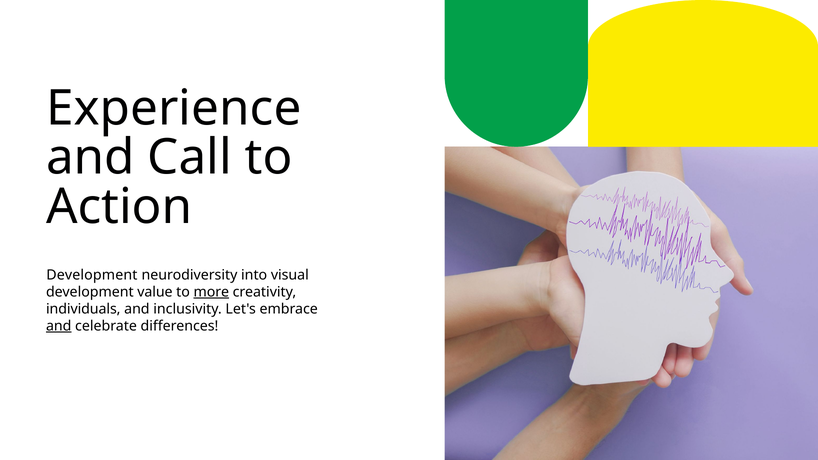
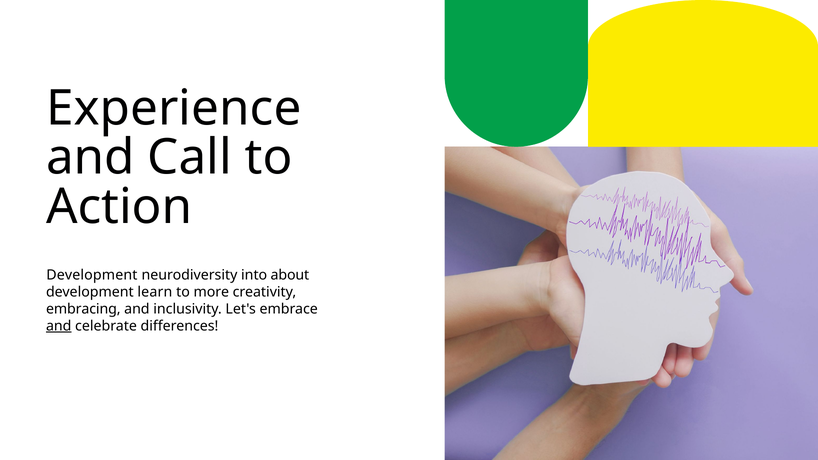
visual: visual -> about
value: value -> learn
more underline: present -> none
individuals: individuals -> embracing
